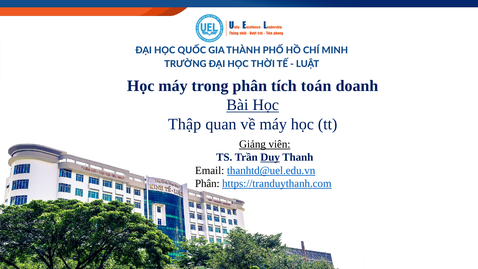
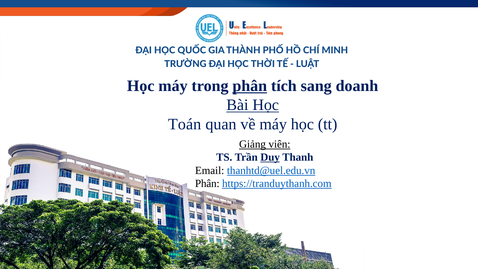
phân at (250, 86) underline: none -> present
toán: toán -> sang
Thập: Thập -> Toán
